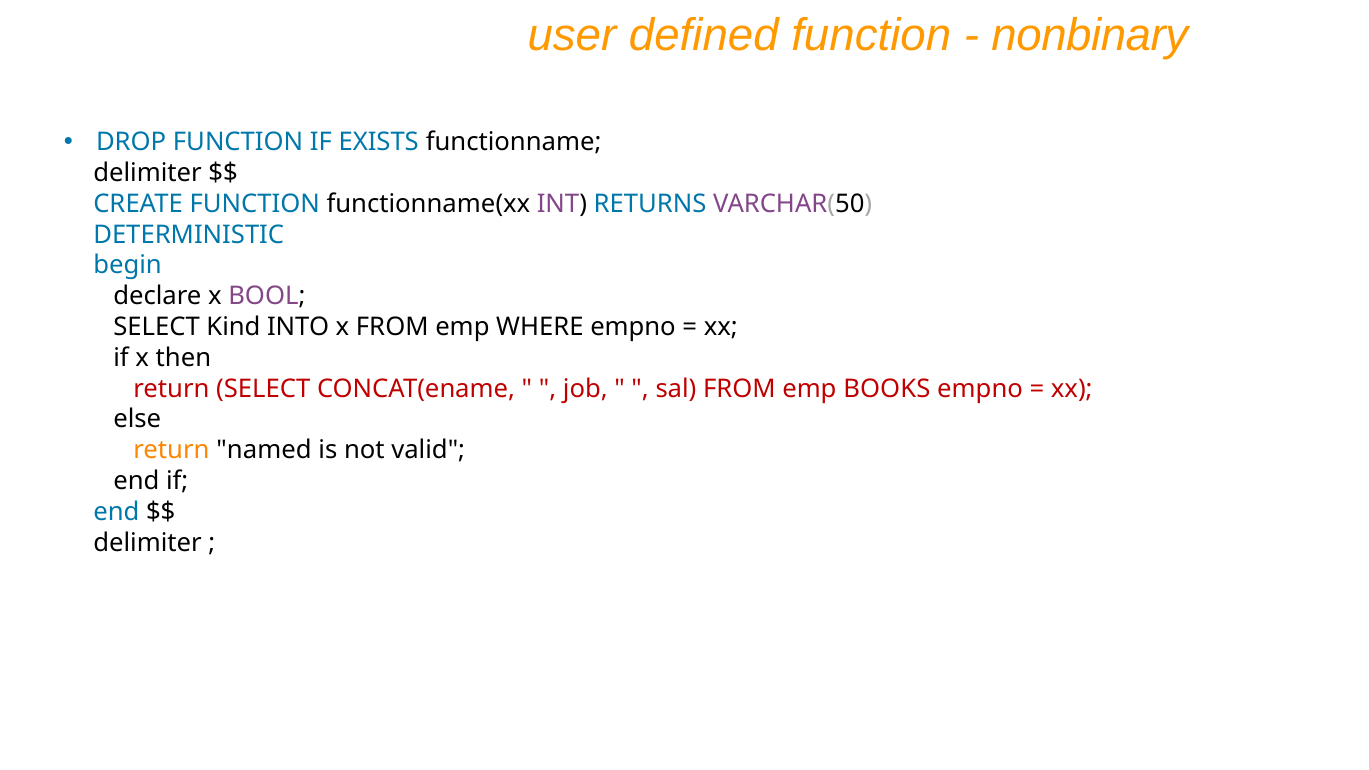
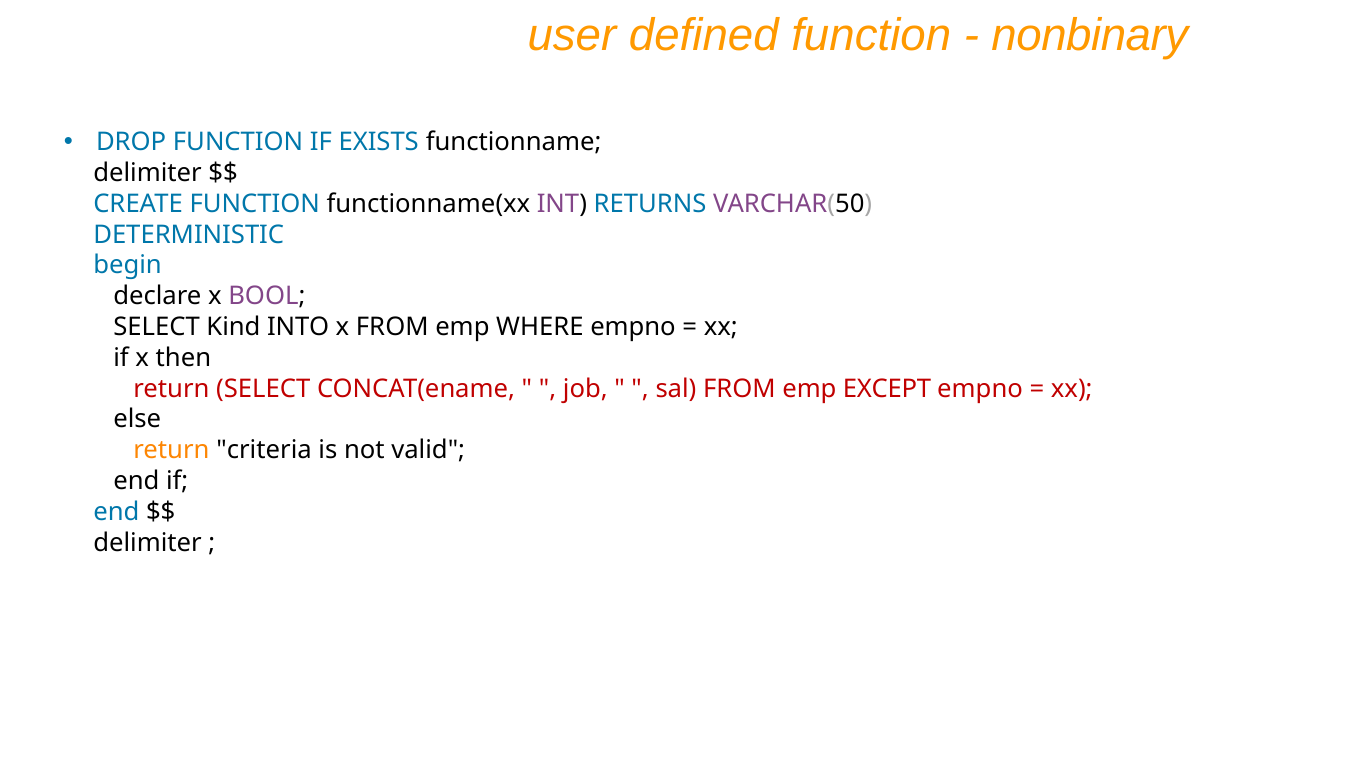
BOOKS: BOOKS -> EXCEPT
named: named -> criteria
